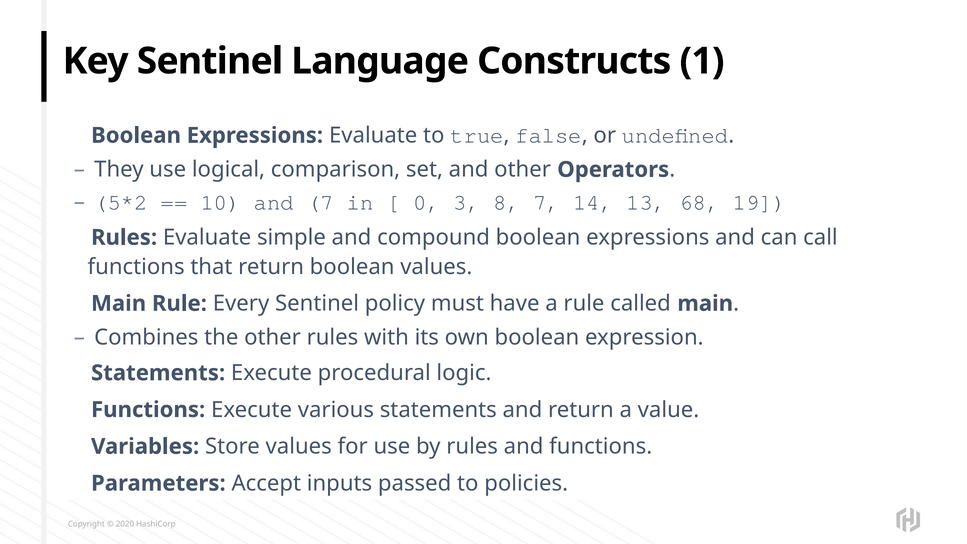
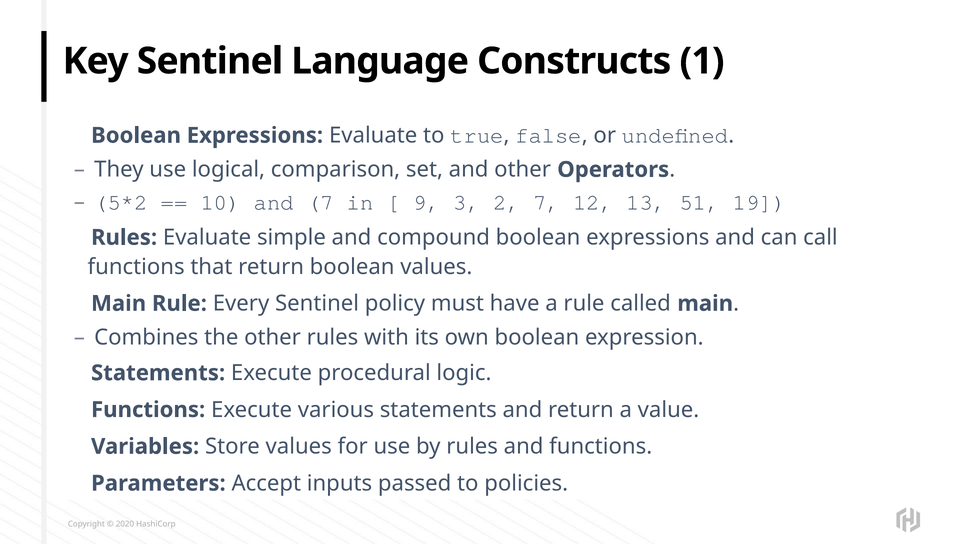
0: 0 -> 9
8: 8 -> 2
14: 14 -> 12
68: 68 -> 51
